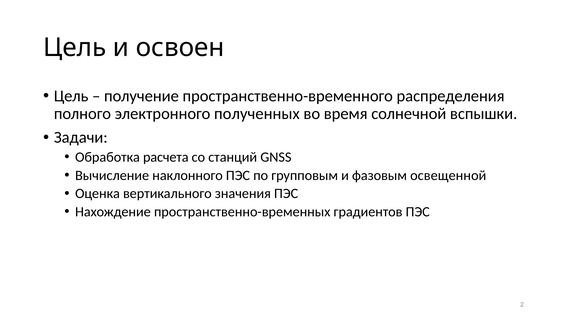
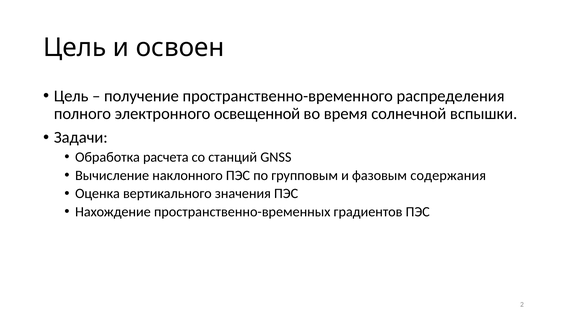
полученных: полученных -> освещенной
освещенной: освещенной -> содержания
